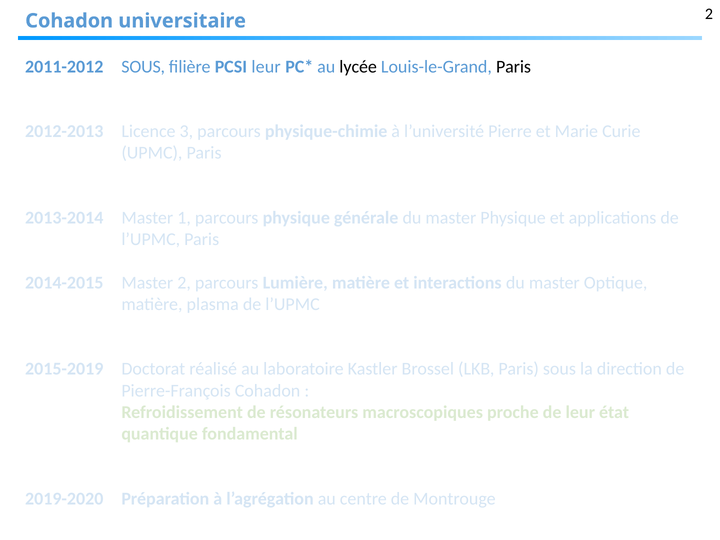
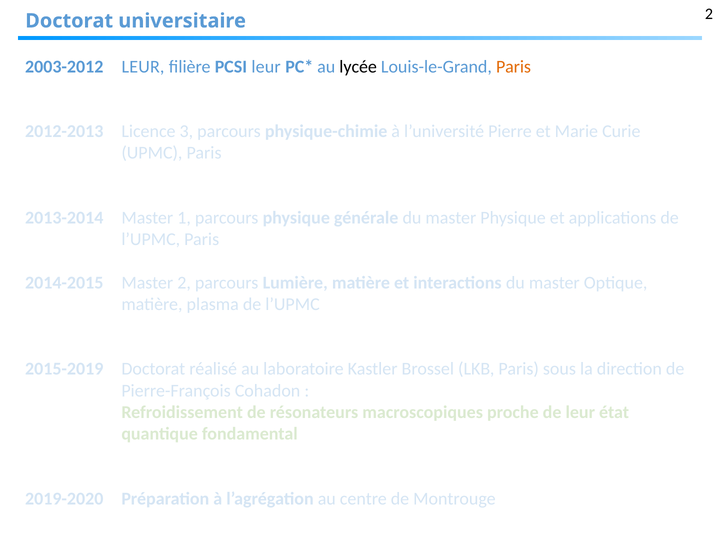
Cohadon at (69, 21): Cohadon -> Doctorat
2011-2012: 2011-2012 -> 2003-2012
SOUS at (143, 67): SOUS -> LEUR
Paris at (513, 67) colour: black -> orange
